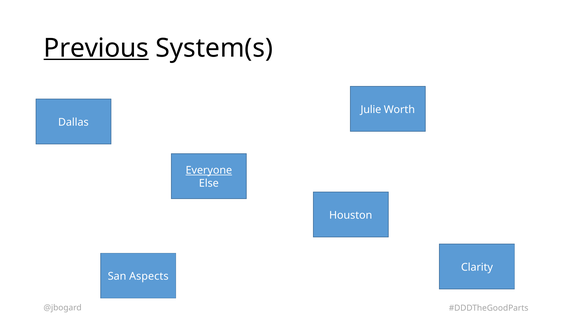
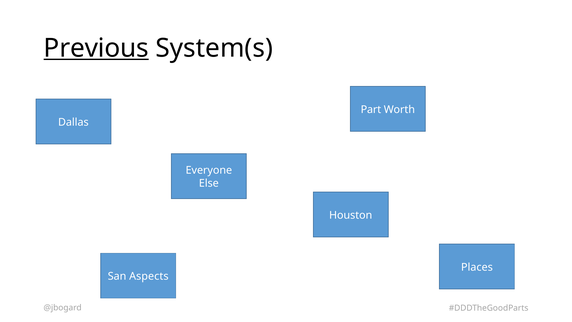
Julie: Julie -> Part
Everyone underline: present -> none
Clarity: Clarity -> Places
